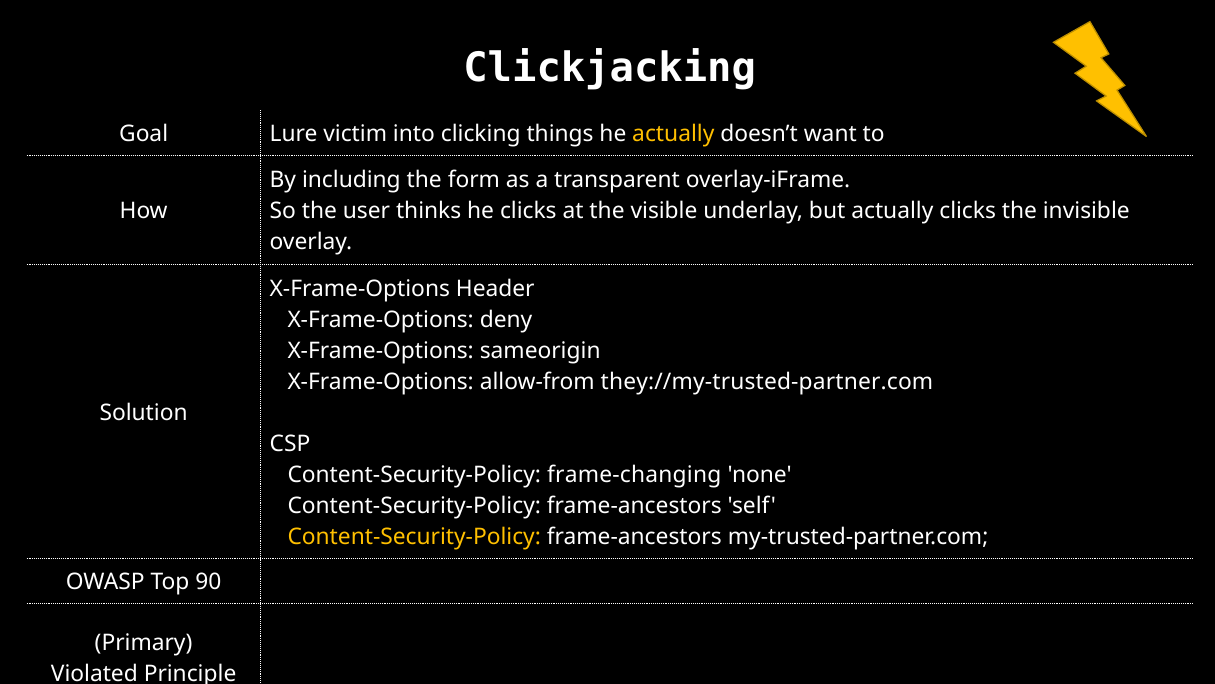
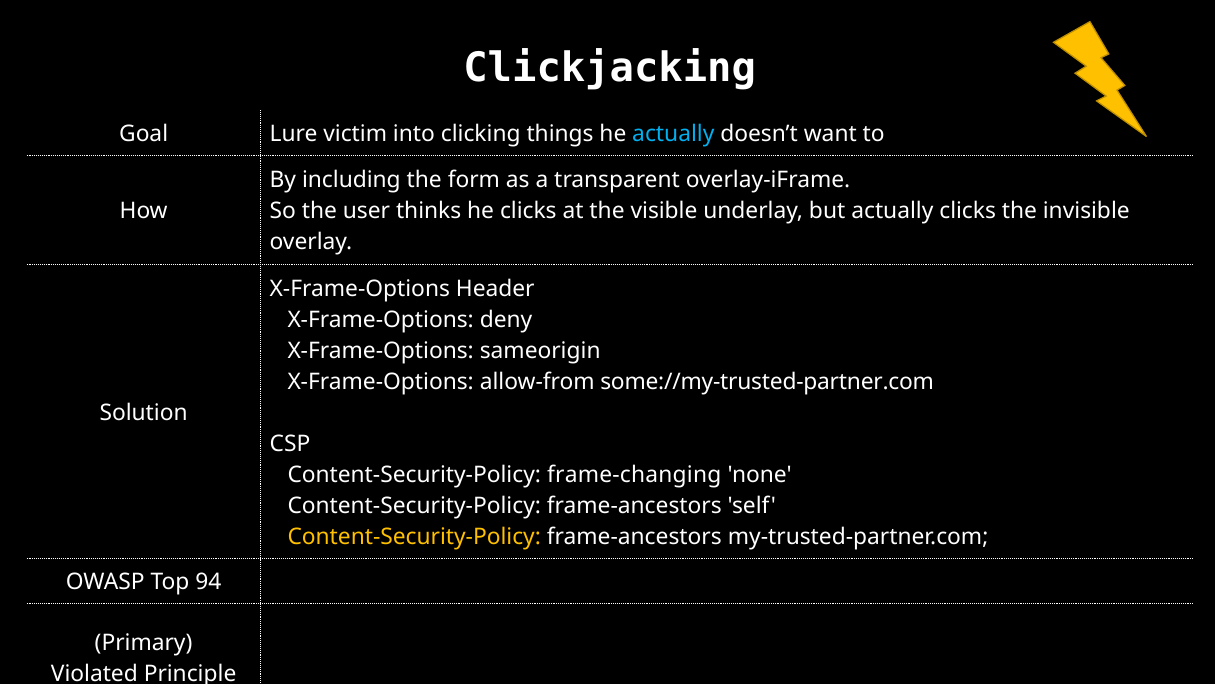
actually at (673, 134) colour: yellow -> light blue
they://my-trusted-partner.com: they://my-trusted-partner.com -> some://my-trusted-partner.com
90: 90 -> 94
